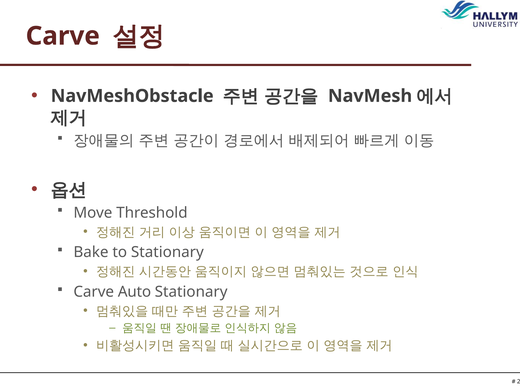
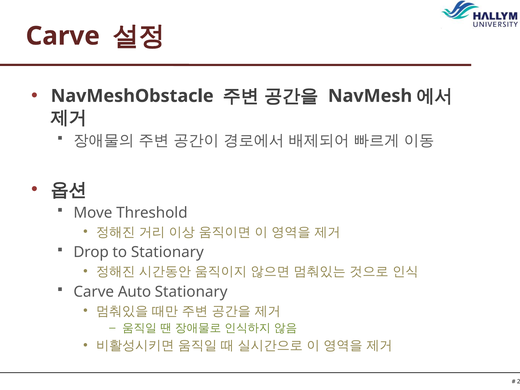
Bake: Bake -> Drop
